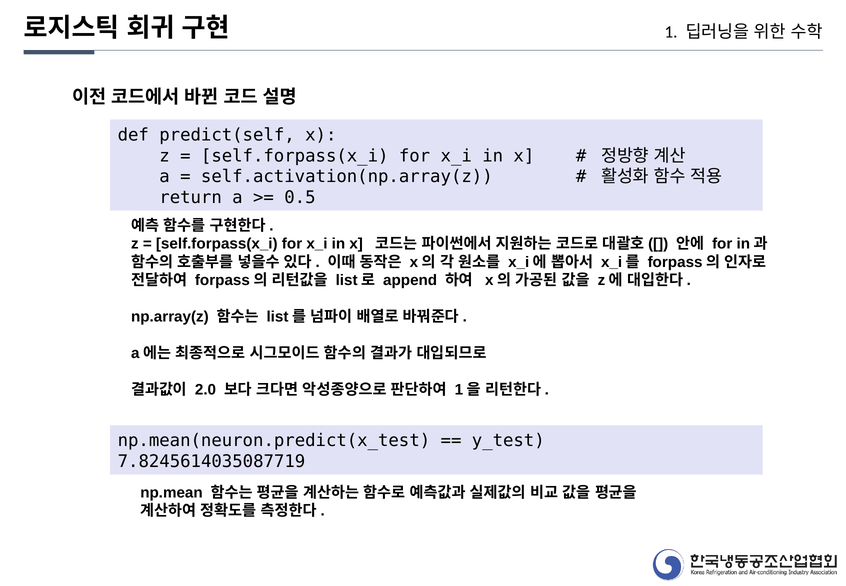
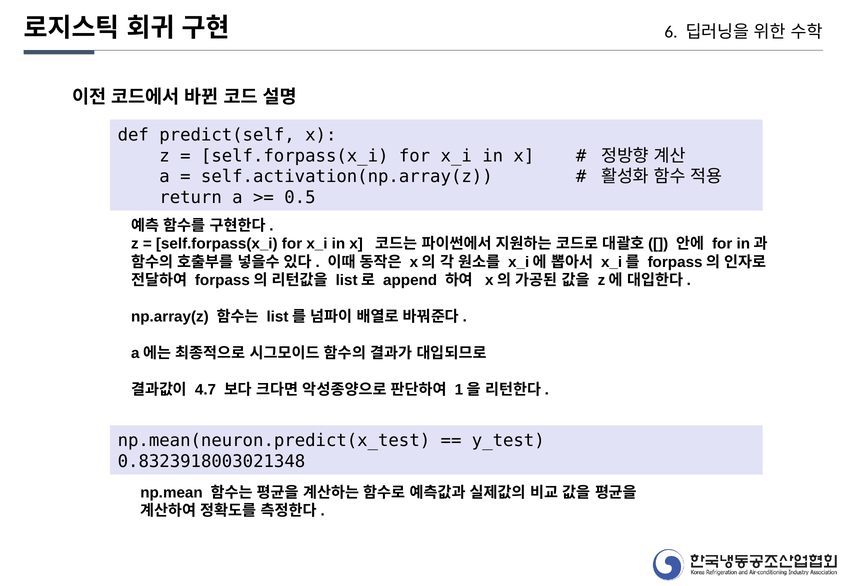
1: 1 -> 6
2.0: 2.0 -> 4.7
7.8245614035087719: 7.8245614035087719 -> 0.8323918003021348
